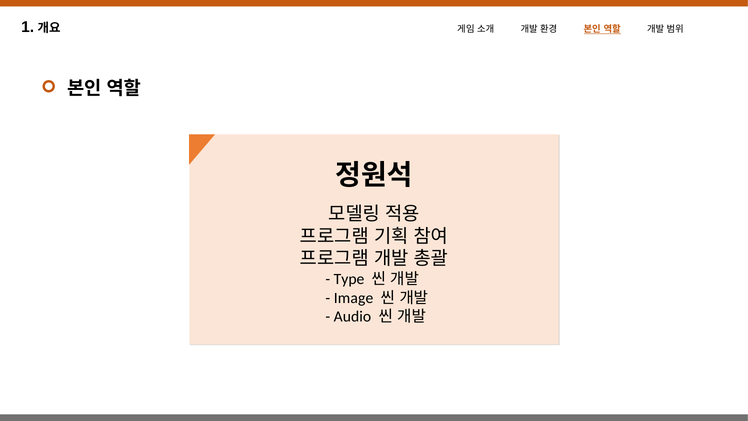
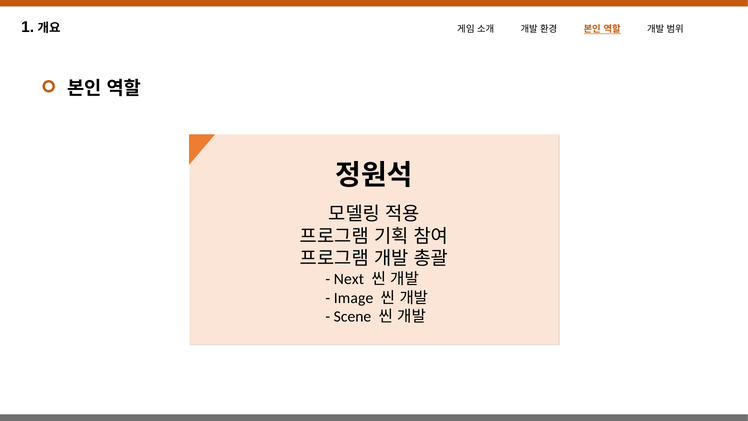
Type: Type -> Next
Audio: Audio -> Scene
